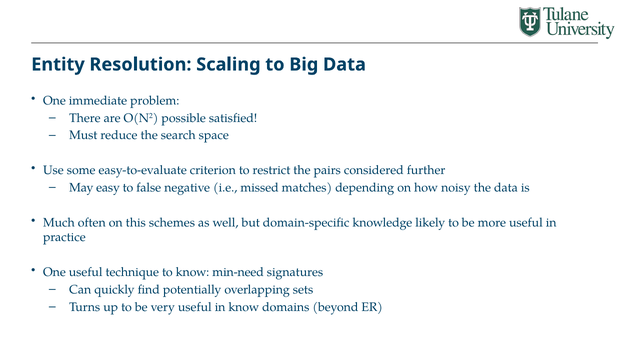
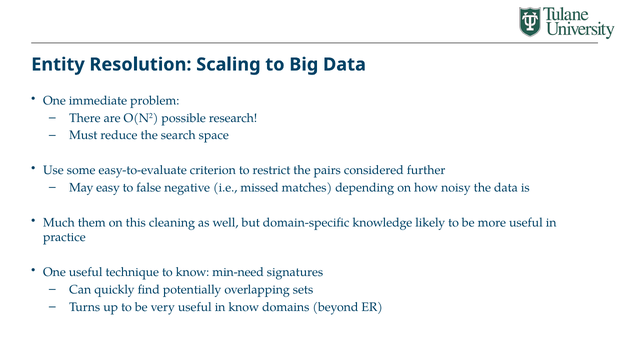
satisfied: satisfied -> research
often: often -> them
schemes: schemes -> cleaning
